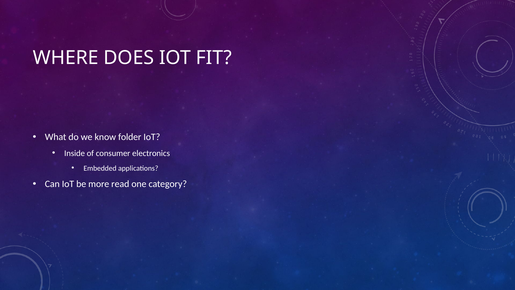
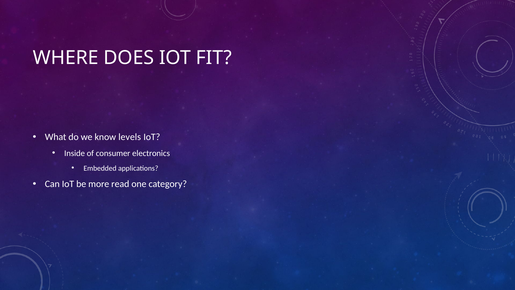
folder: folder -> levels
